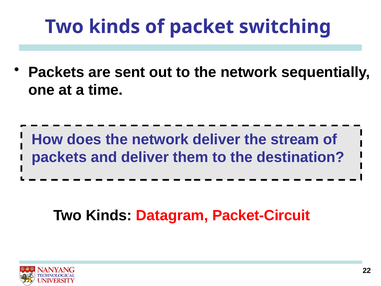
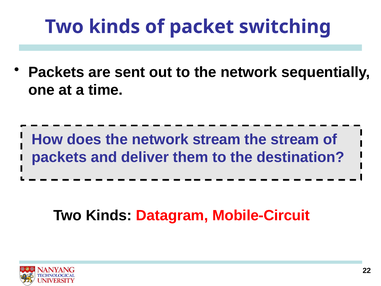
network deliver: deliver -> stream
Packet-Circuit: Packet-Circuit -> Mobile-Circuit
